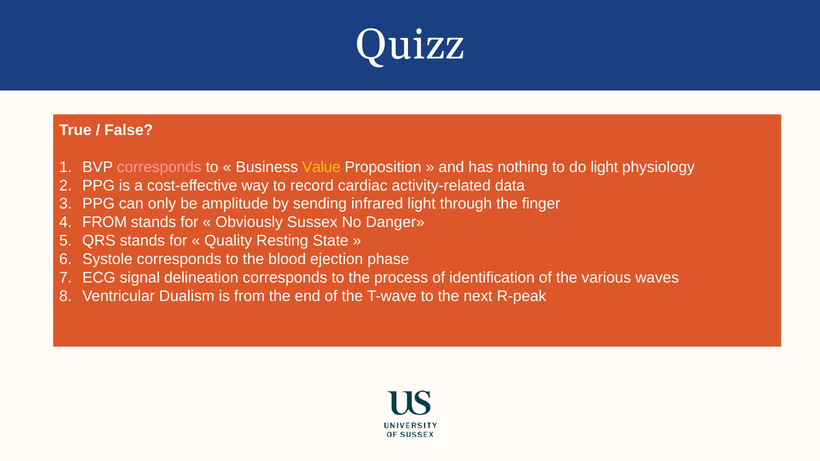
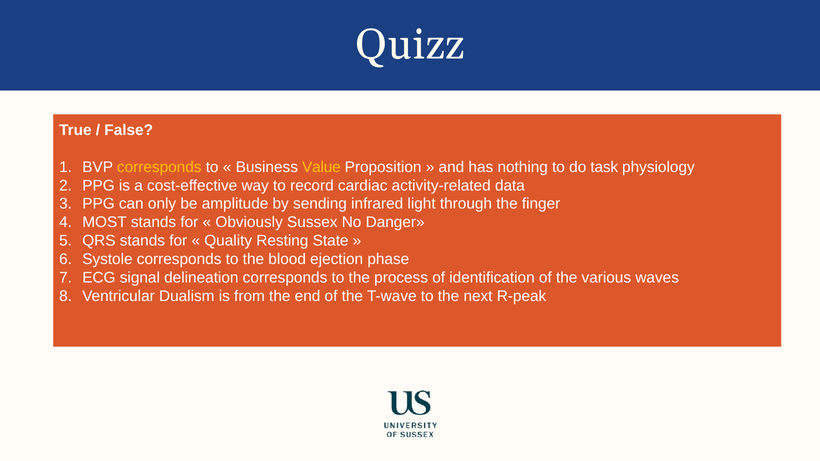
corresponds at (159, 167) colour: pink -> yellow
do light: light -> task
FROM at (105, 222): FROM -> MOST
